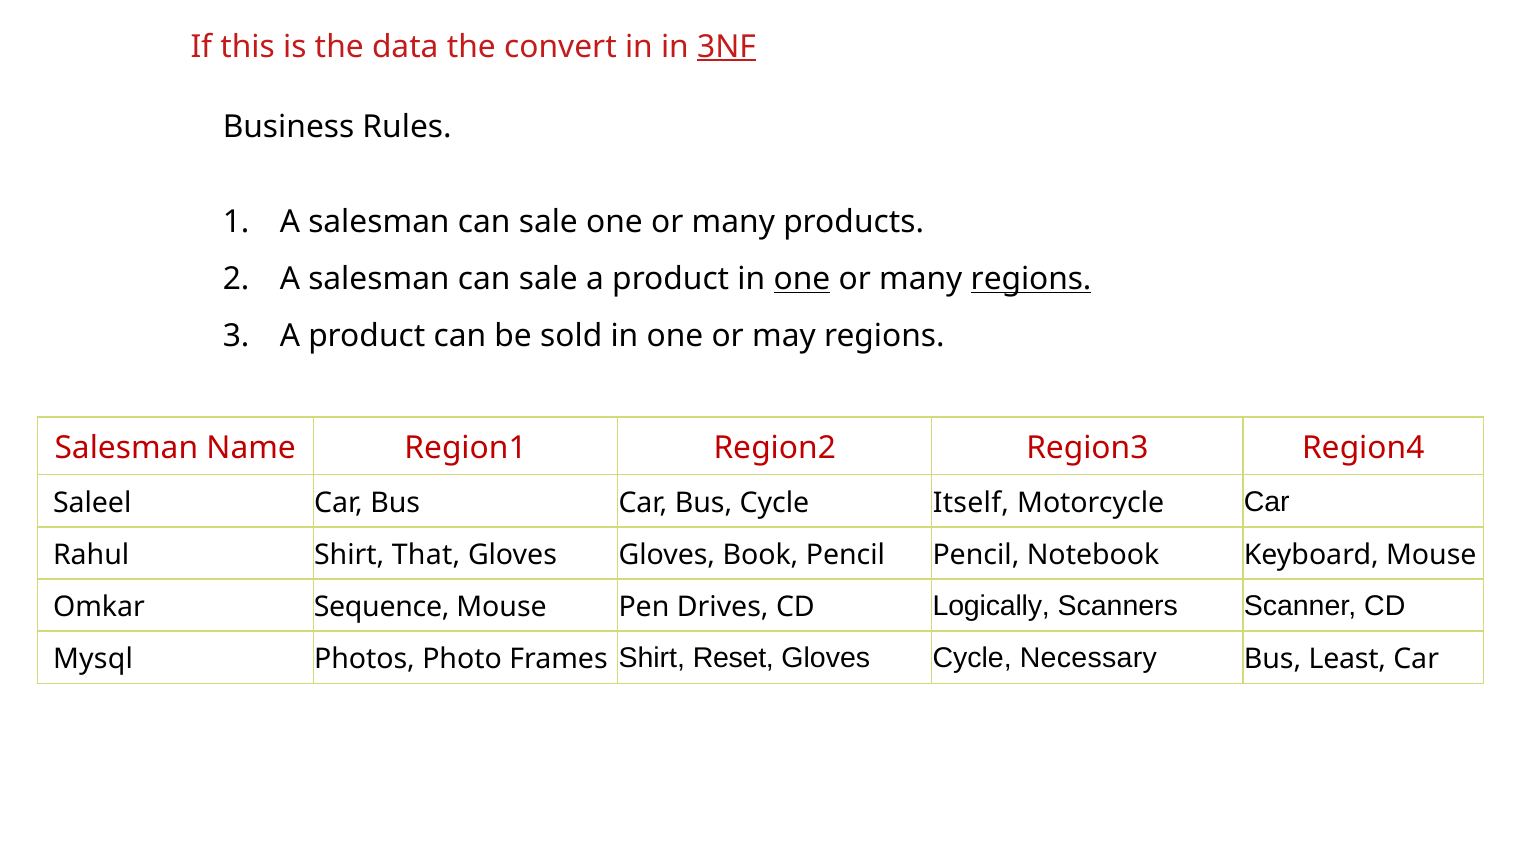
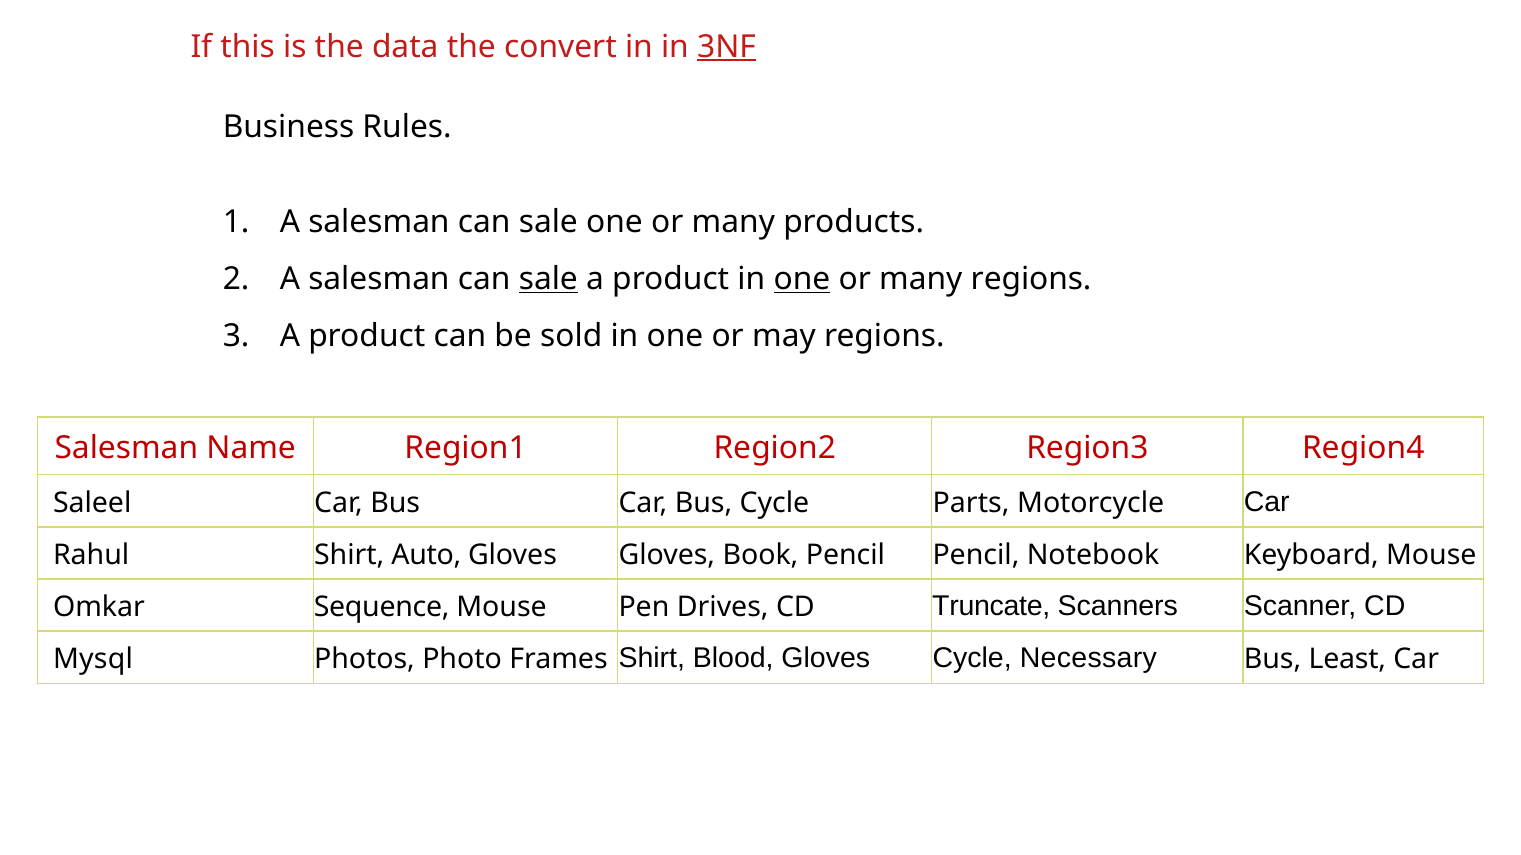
sale at (548, 279) underline: none -> present
regions at (1031, 279) underline: present -> none
Itself: Itself -> Parts
That: That -> Auto
Logically: Logically -> Truncate
Reset: Reset -> Blood
